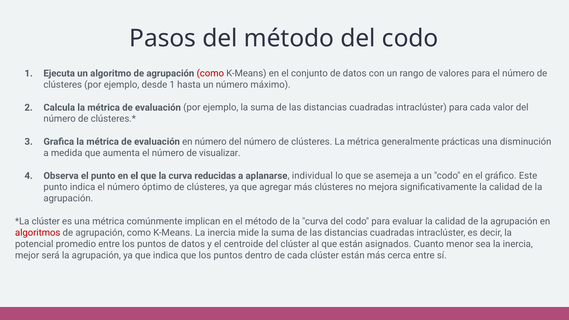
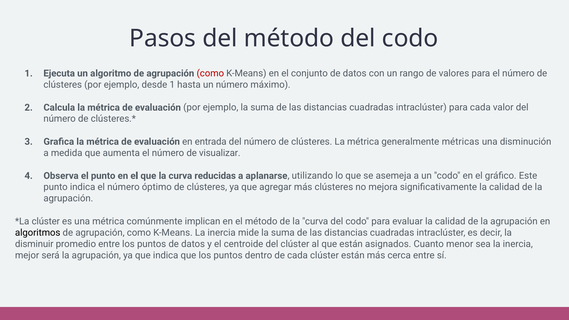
en número: número -> entrada
prácticas: prácticas -> métricas
individual: individual -> utilizando
algoritmos colour: red -> black
potencial: potencial -> disminuir
